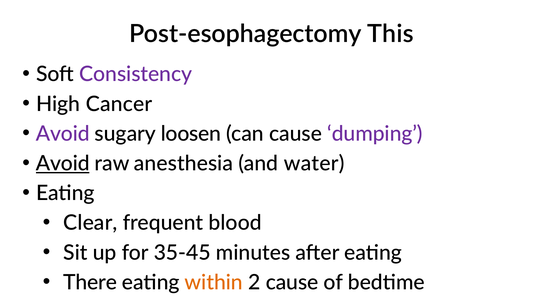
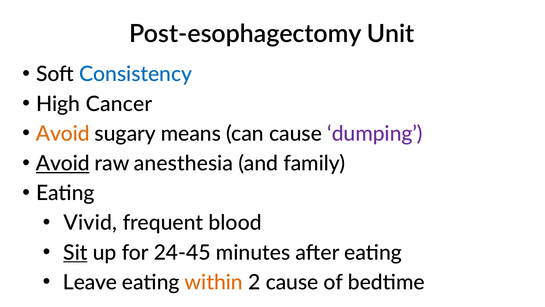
This: This -> Unit
Consistency colour: purple -> blue
Avoid at (63, 134) colour: purple -> orange
loosen: loosen -> means
water: water -> family
Clear: Clear -> Vivid
Sit underline: none -> present
35-45: 35-45 -> 24-45
There: There -> Leave
